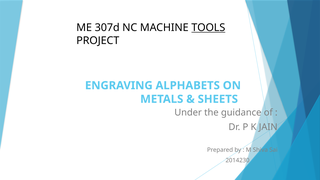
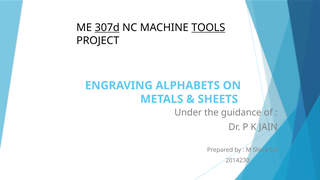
307d underline: none -> present
